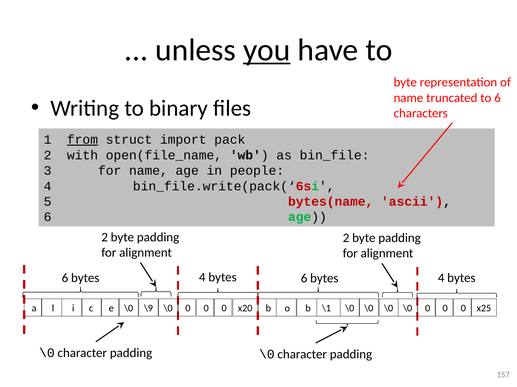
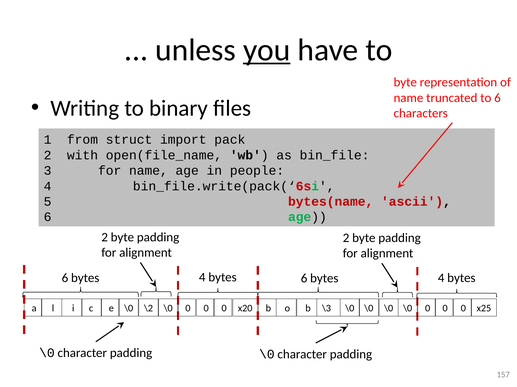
from underline: present -> none
\9: \9 -> \2
\1: \1 -> \3
